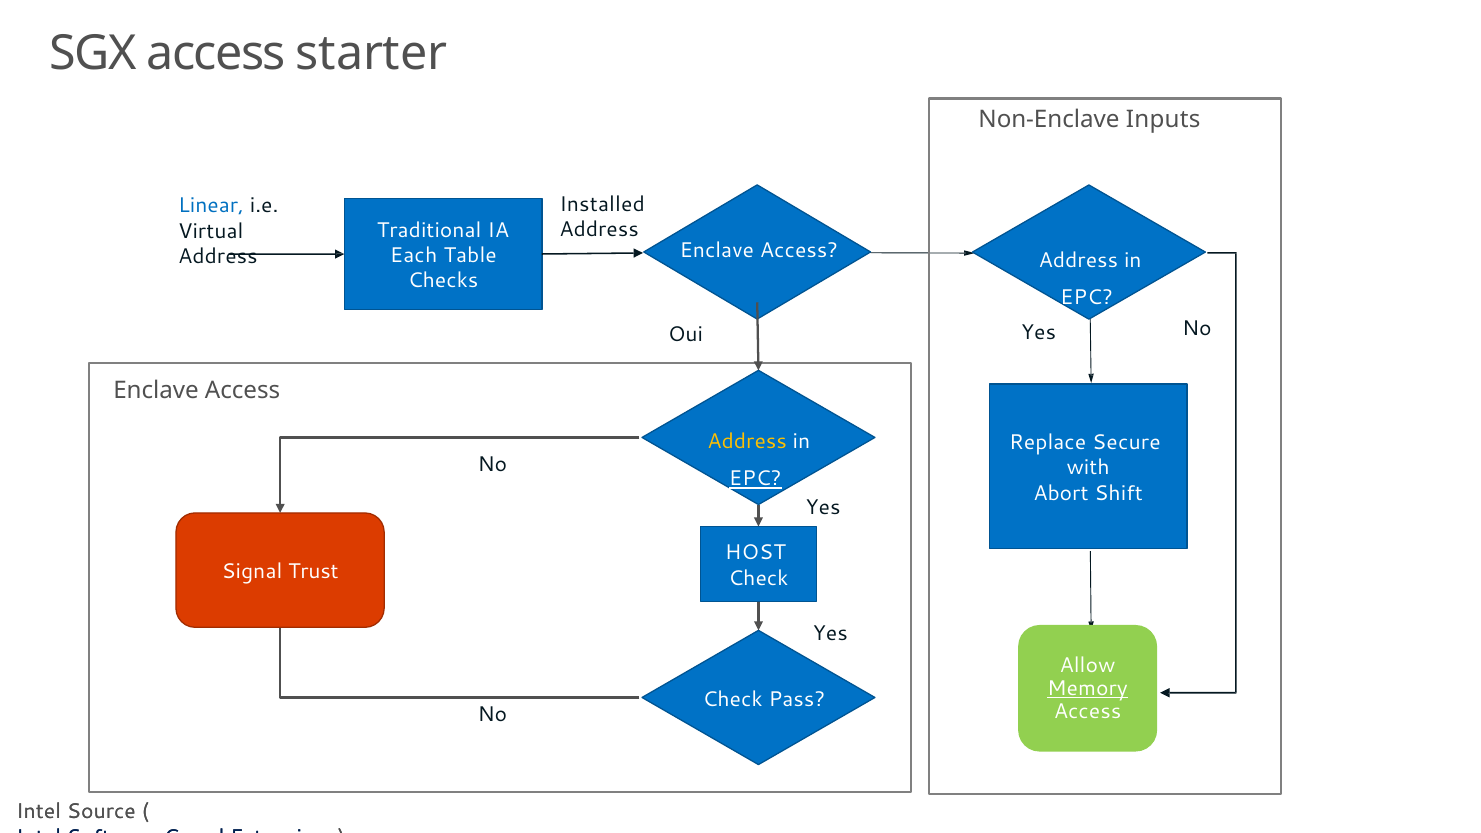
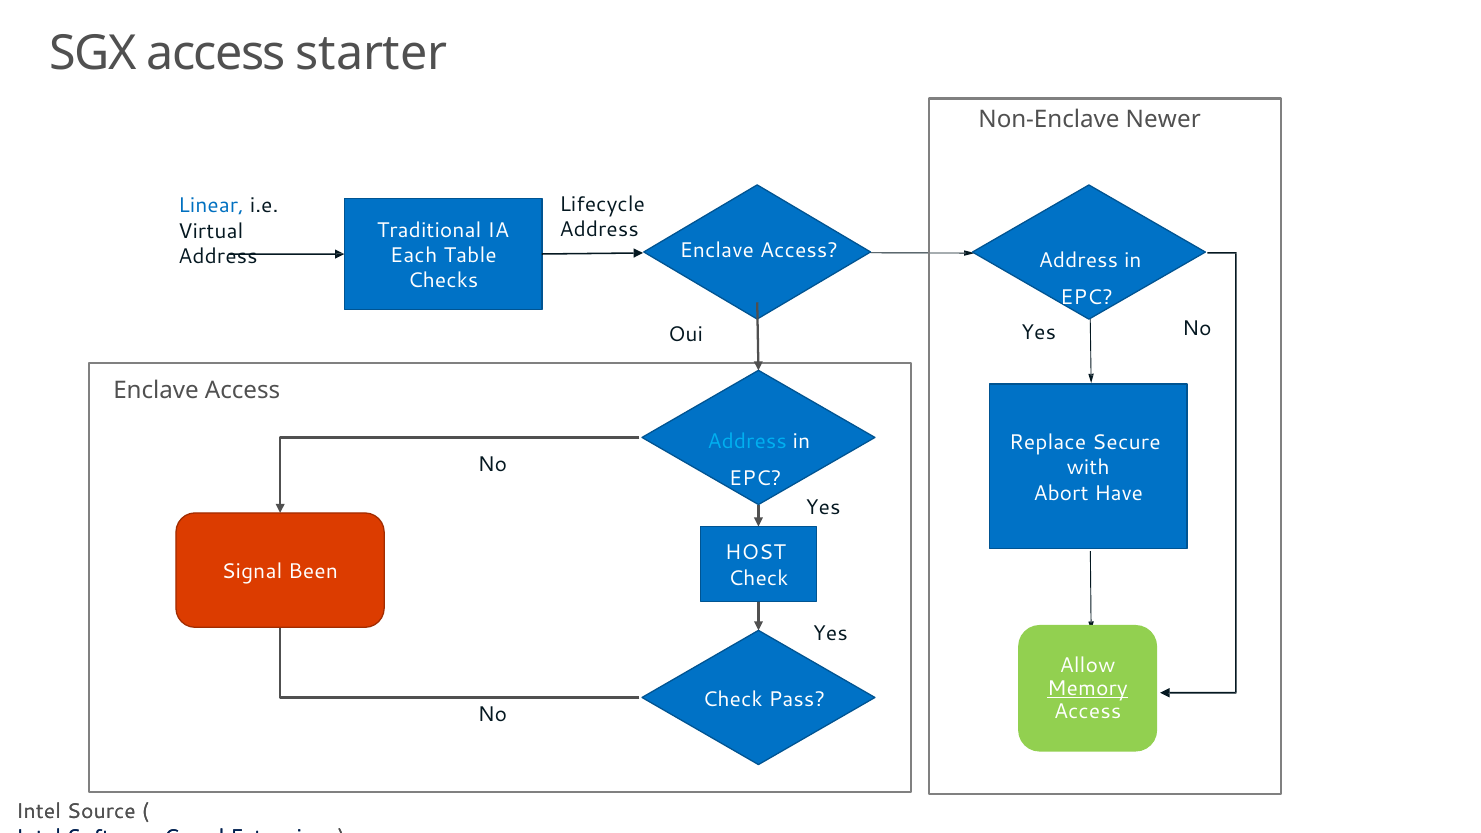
Inputs: Inputs -> Newer
Installed: Installed -> Lifecycle
Address at (747, 442) colour: yellow -> light blue
EPC at (755, 479) underline: present -> none
Shift: Shift -> Have
Trust: Trust -> Been
